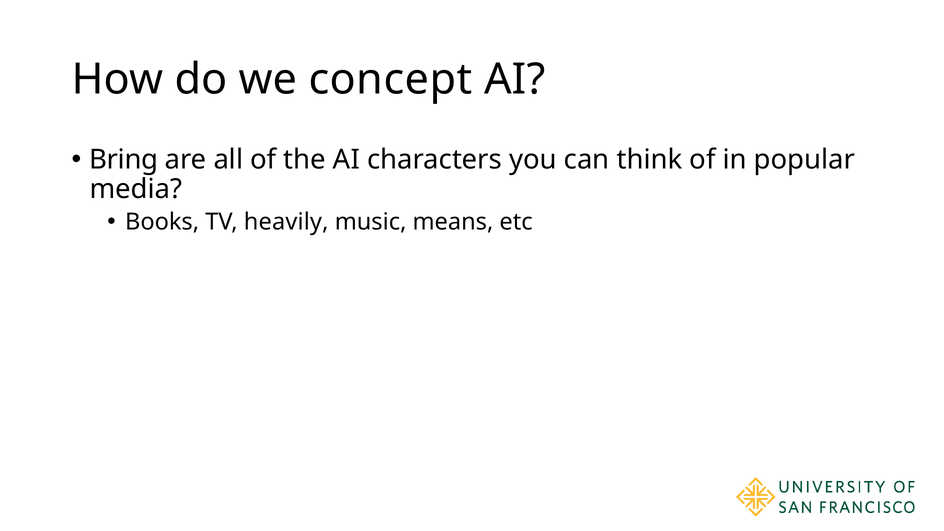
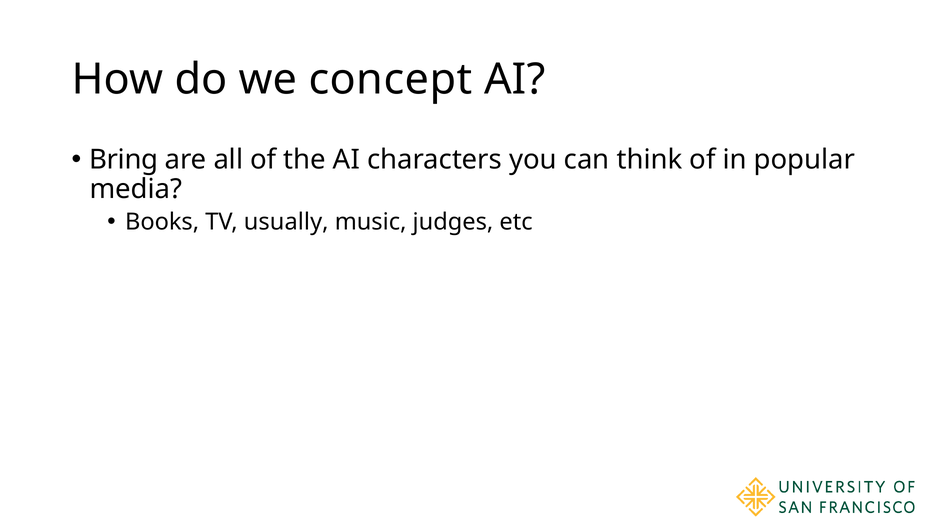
heavily: heavily -> usually
means: means -> judges
